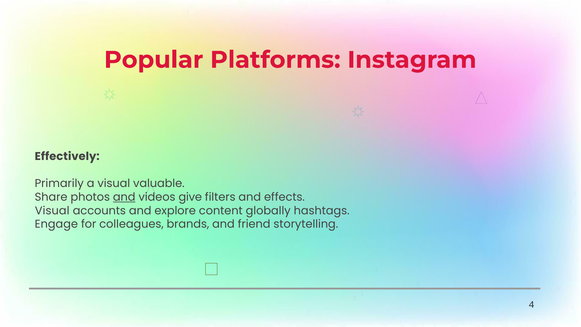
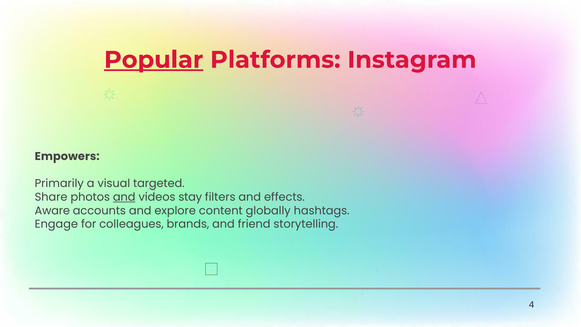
Popular underline: none -> present
Effectively: Effectively -> Empowers
valuable: valuable -> targeted
give: give -> stay
Visual at (52, 211): Visual -> Aware
